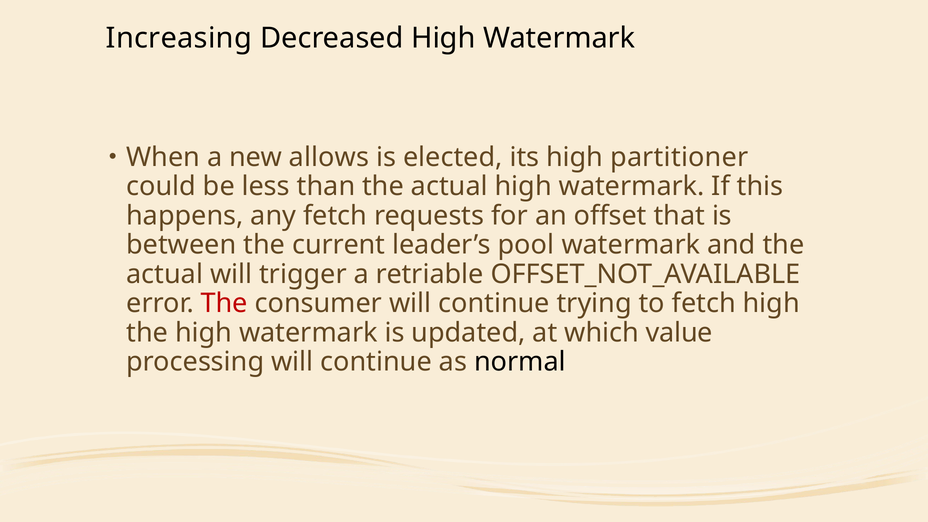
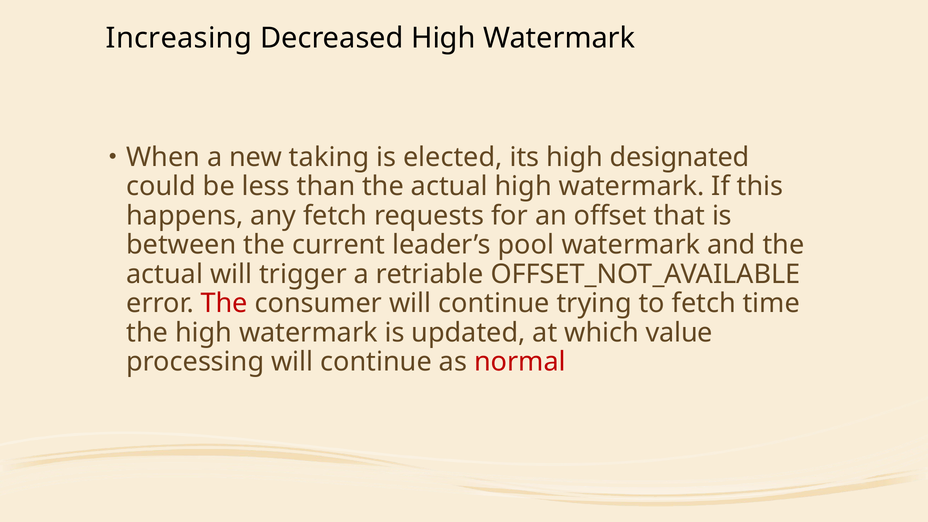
allows: allows -> taking
partitioner: partitioner -> designated
fetch high: high -> time
normal colour: black -> red
